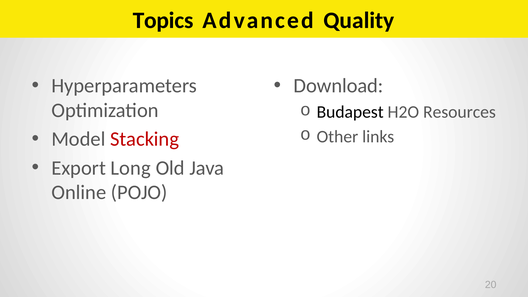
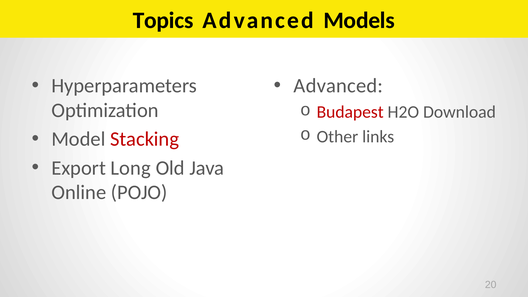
Quality: Quality -> Models
Download at (338, 86): Download -> Advanced
Budapest colour: black -> red
Resources: Resources -> Download
